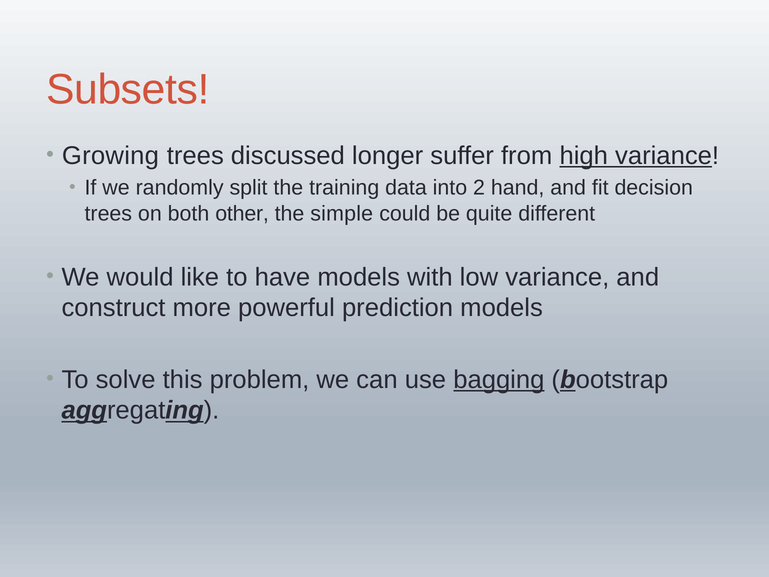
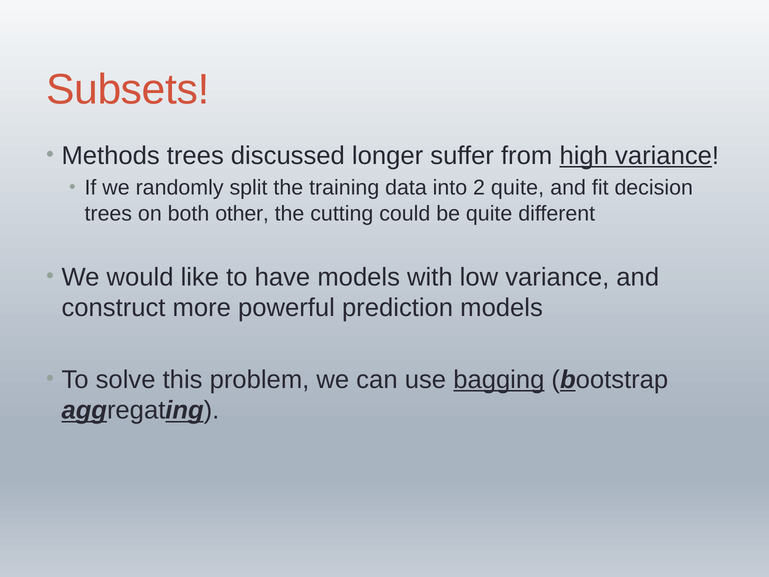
Growing: Growing -> Methods
2 hand: hand -> quite
simple: simple -> cutting
